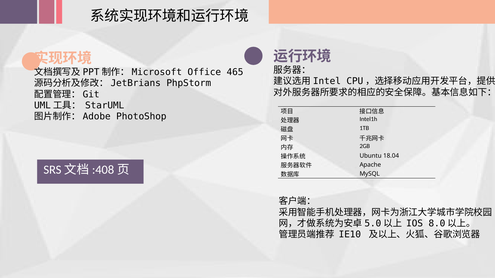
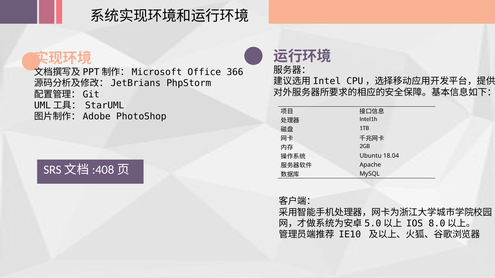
465: 465 -> 366
